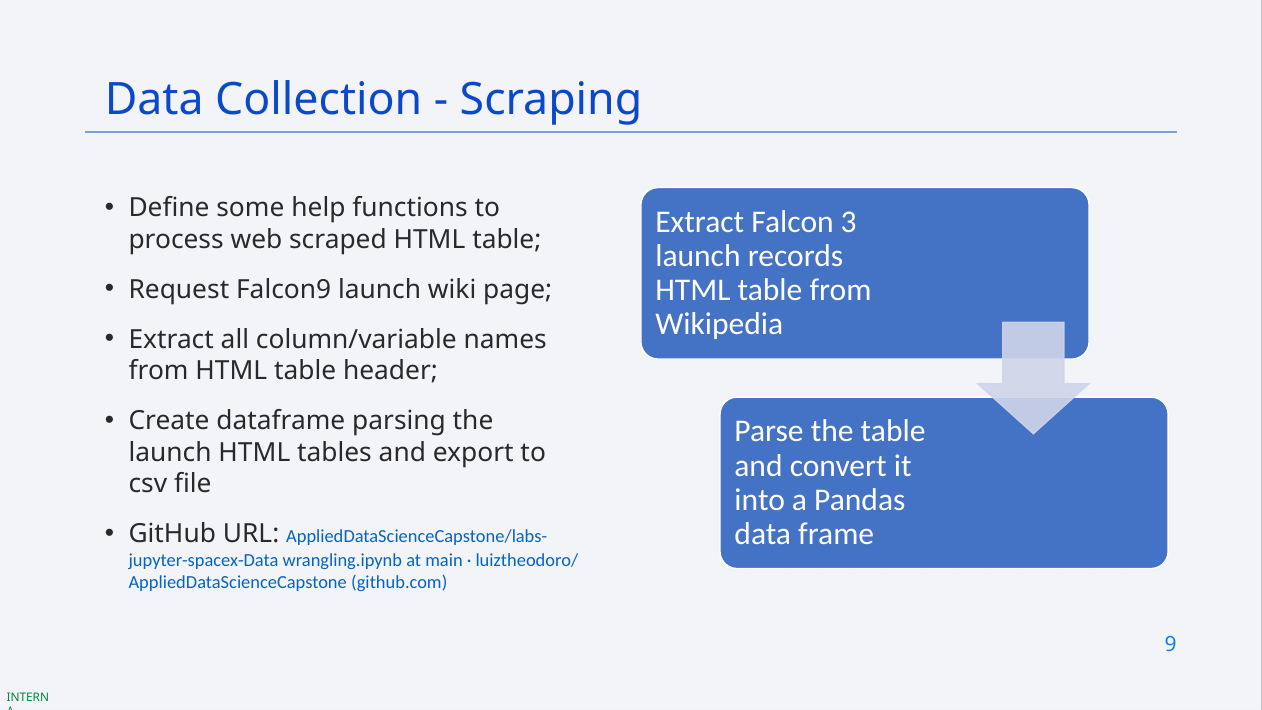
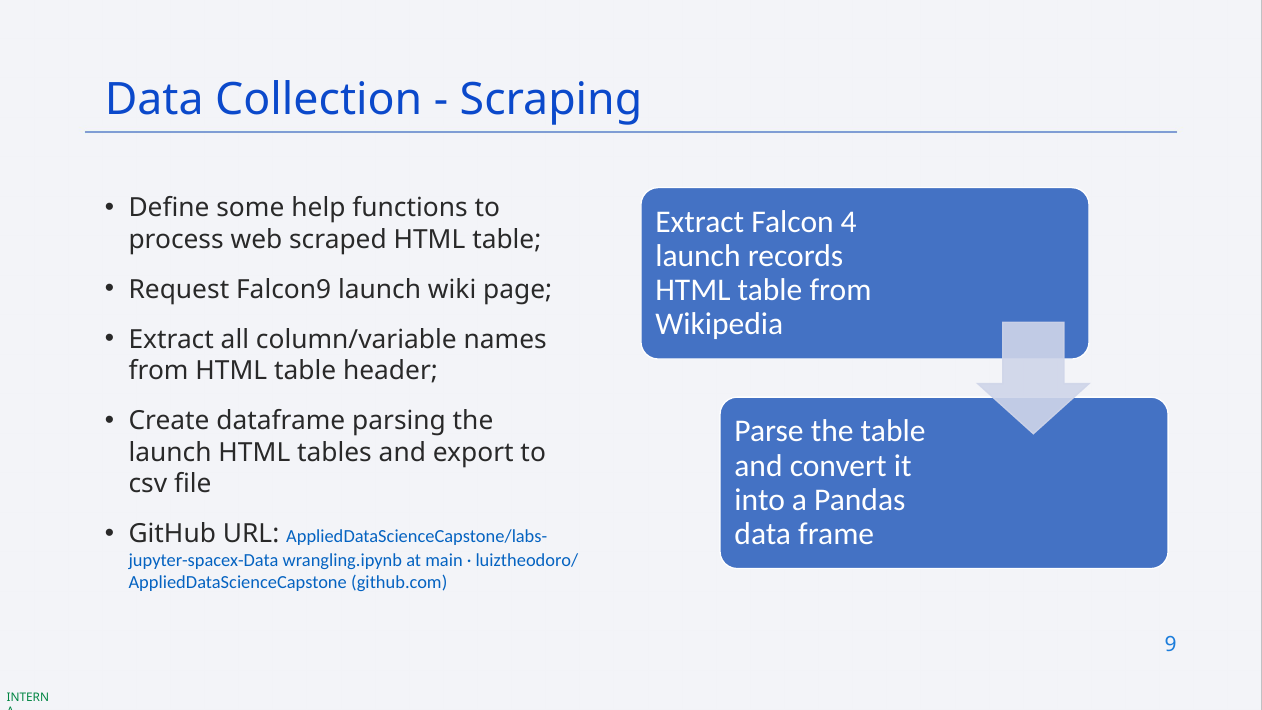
3: 3 -> 4
